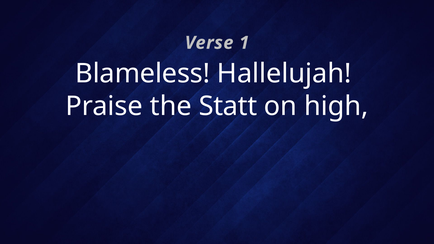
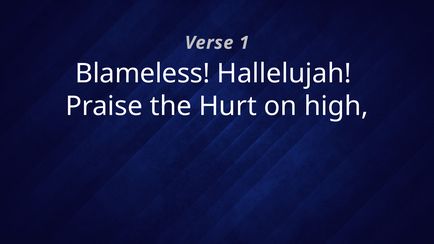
Statt: Statt -> Hurt
